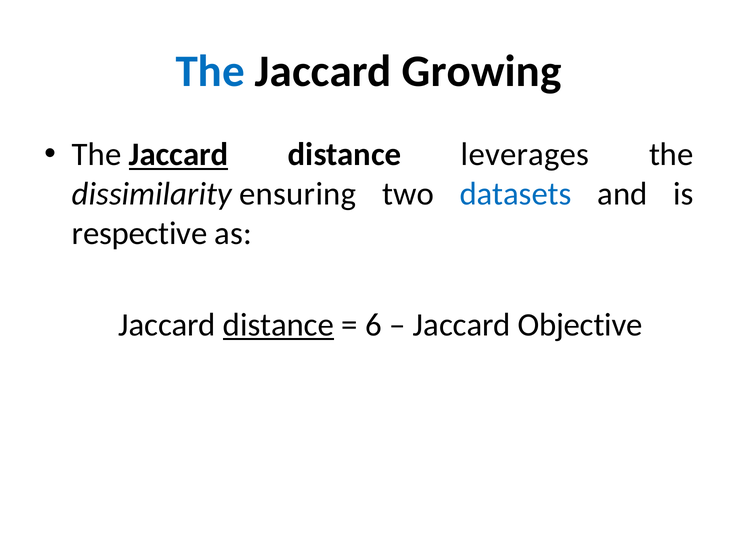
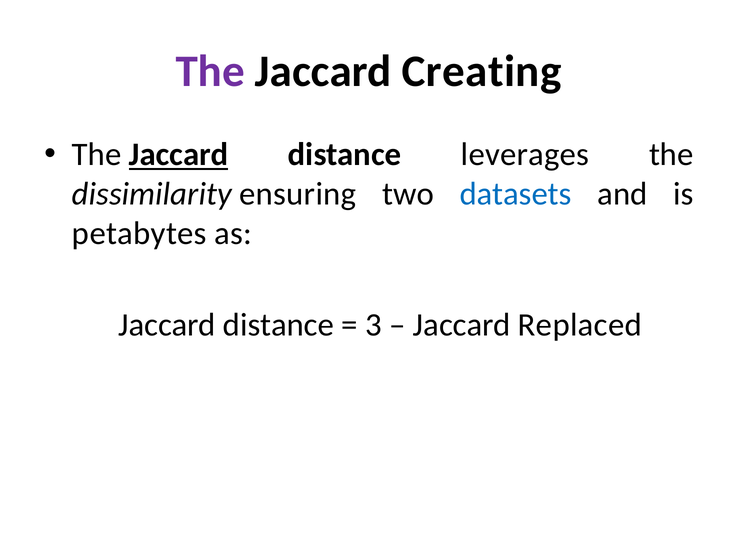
The at (210, 71) colour: blue -> purple
Growing: Growing -> Creating
respective: respective -> petabytes
distance at (278, 325) underline: present -> none
6: 6 -> 3
Objective: Objective -> Replaced
